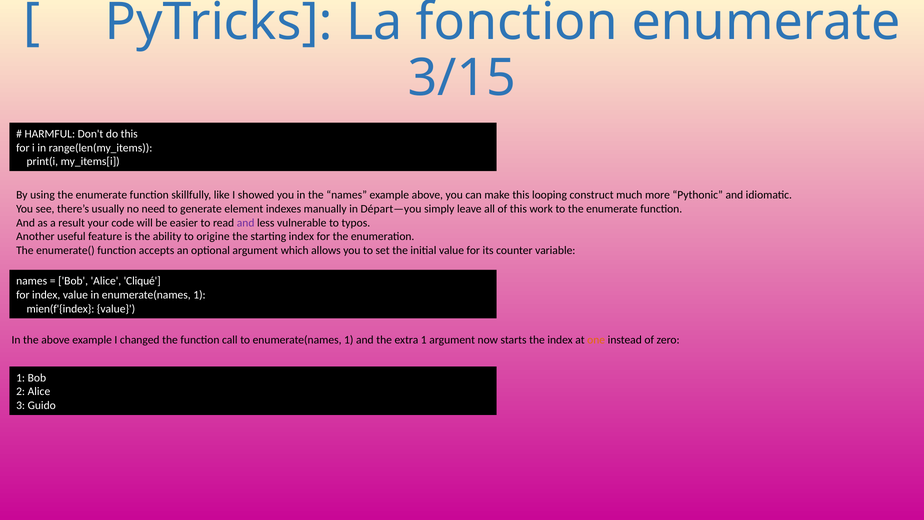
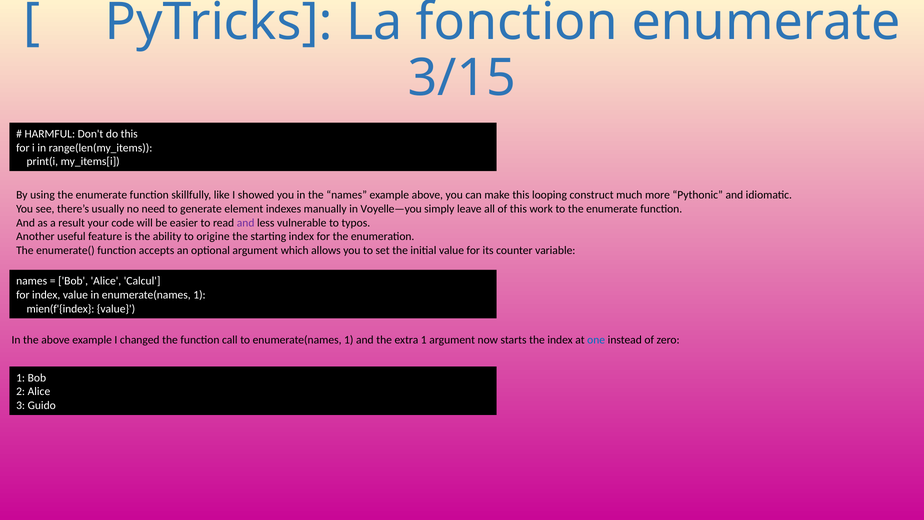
Départ—you: Départ—you -> Voyelle—you
Cliqué: Cliqué -> Calcul
one colour: orange -> blue
